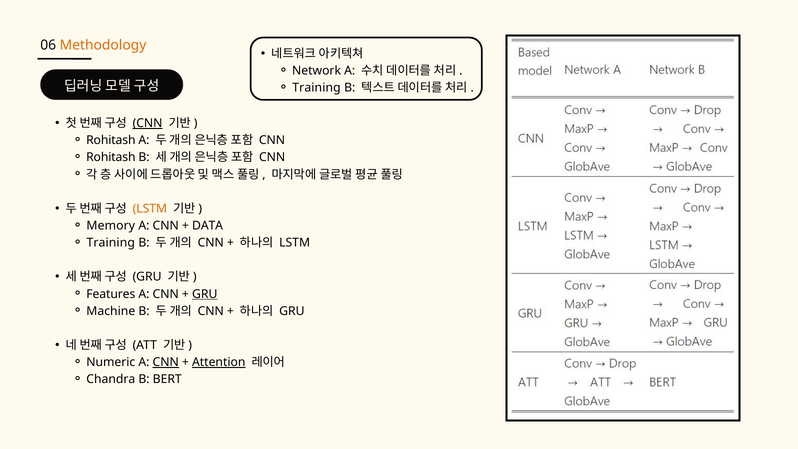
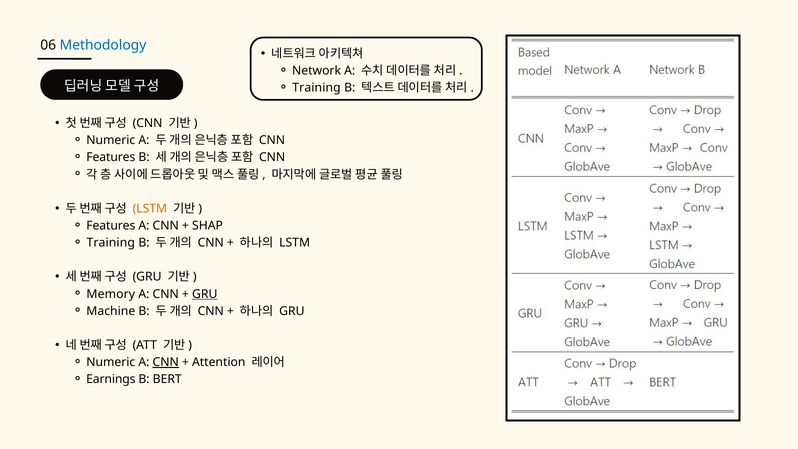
Methodology colour: orange -> blue
CNN at (148, 123) underline: present -> none
Rohitash at (111, 140): Rohitash -> Numeric
Rohitash at (111, 157): Rohitash -> Features
Memory at (111, 226): Memory -> Features
DATA: DATA -> SHAP
Features: Features -> Memory
Attention underline: present -> none
Chandra: Chandra -> Earnings
